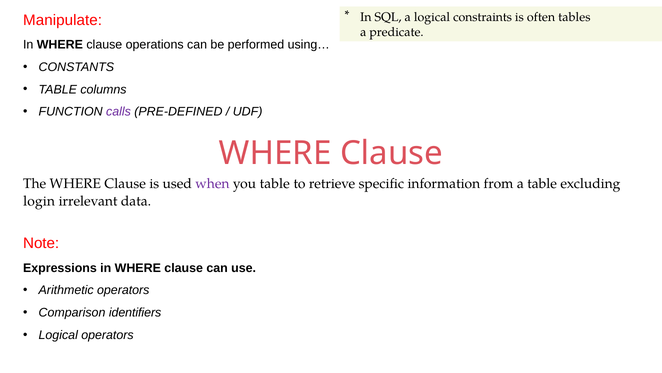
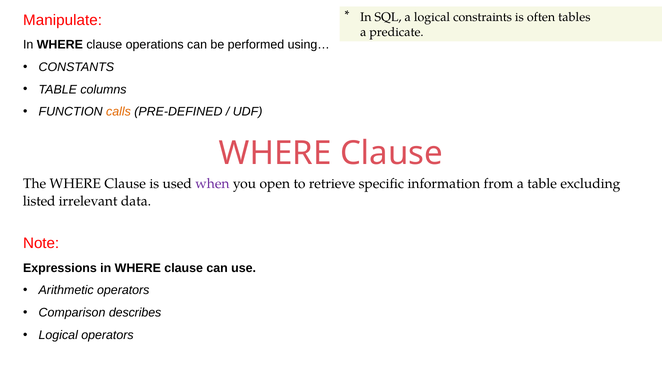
calls colour: purple -> orange
you table: table -> open
login: login -> listed
identifiers: identifiers -> describes
